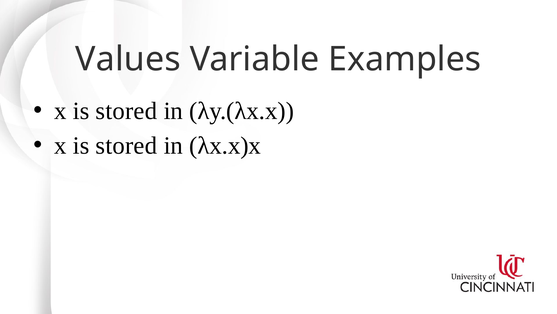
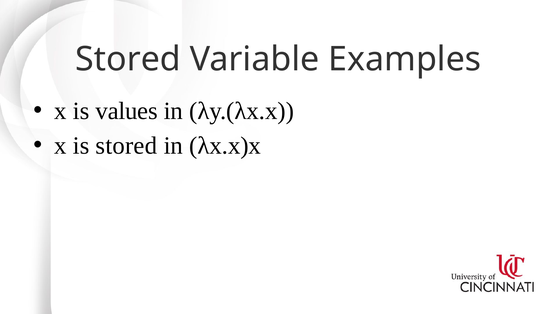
Values at (128, 59): Values -> Stored
stored at (126, 111): stored -> values
